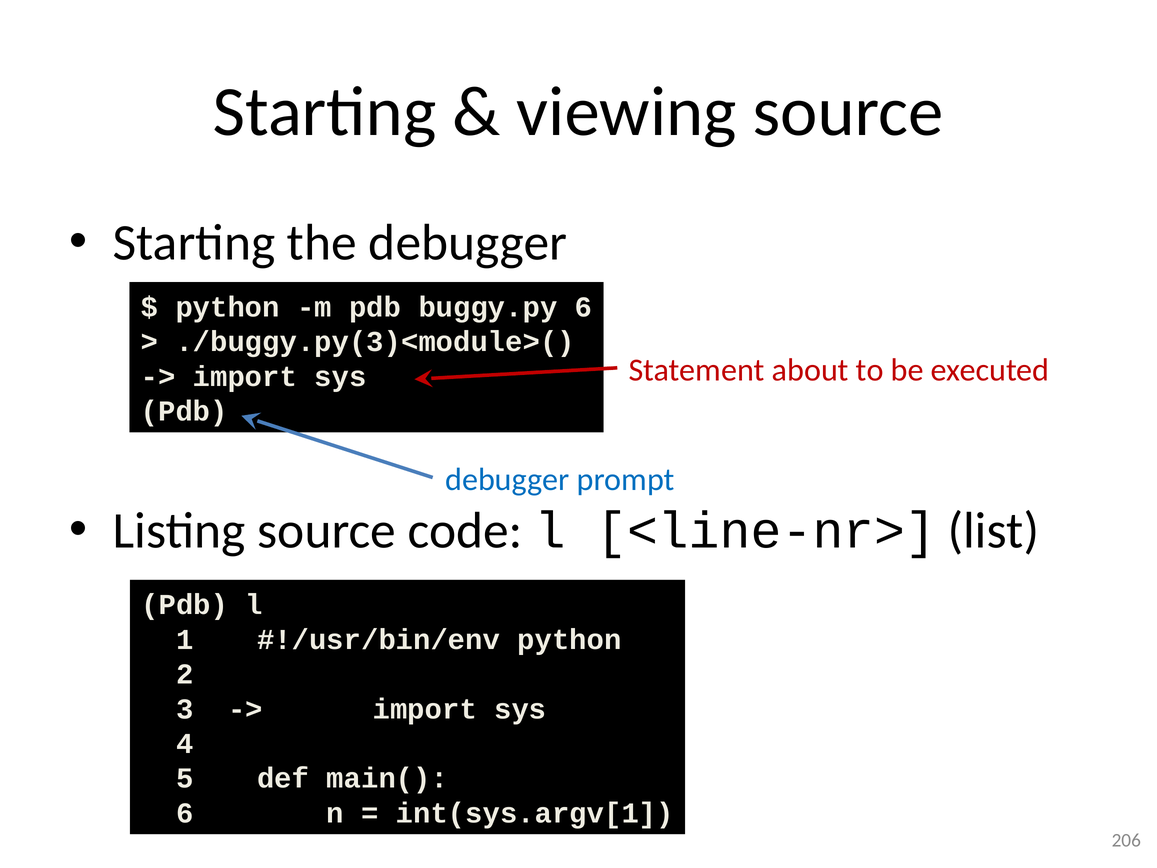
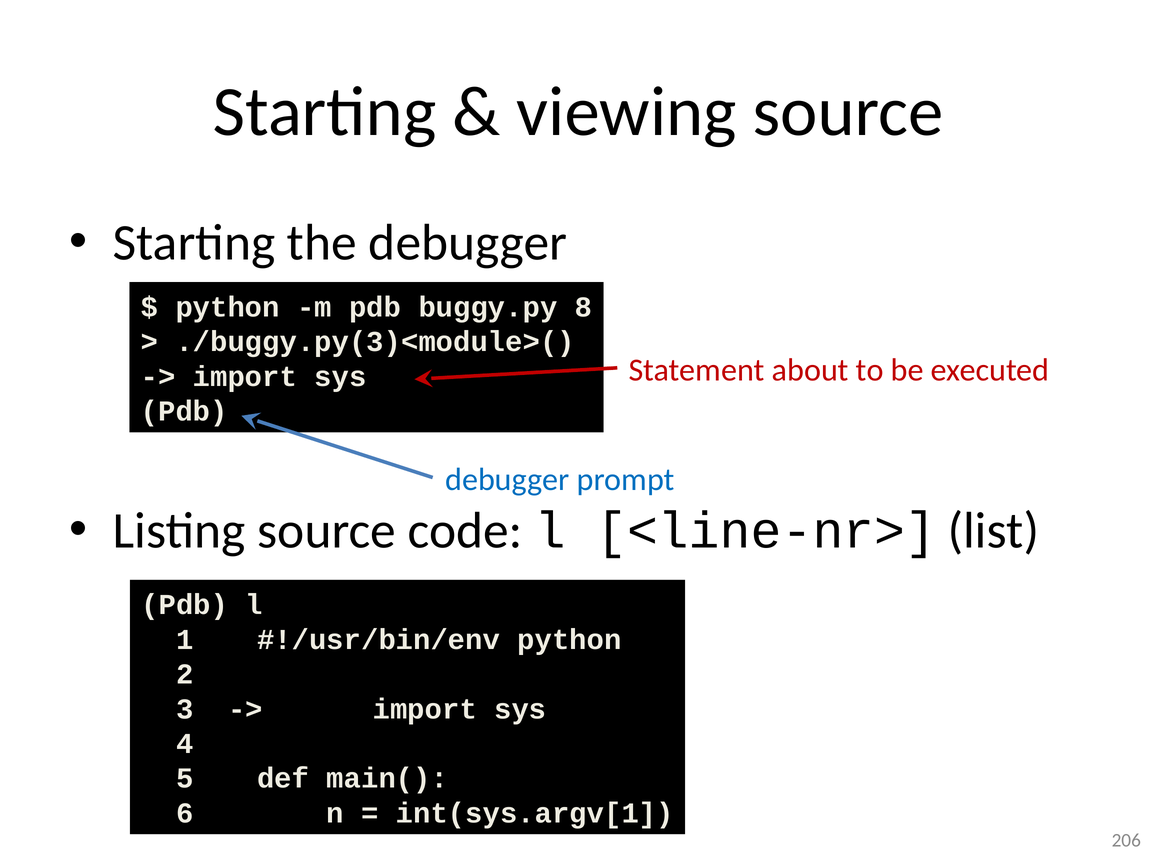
buggy.py 6: 6 -> 8
